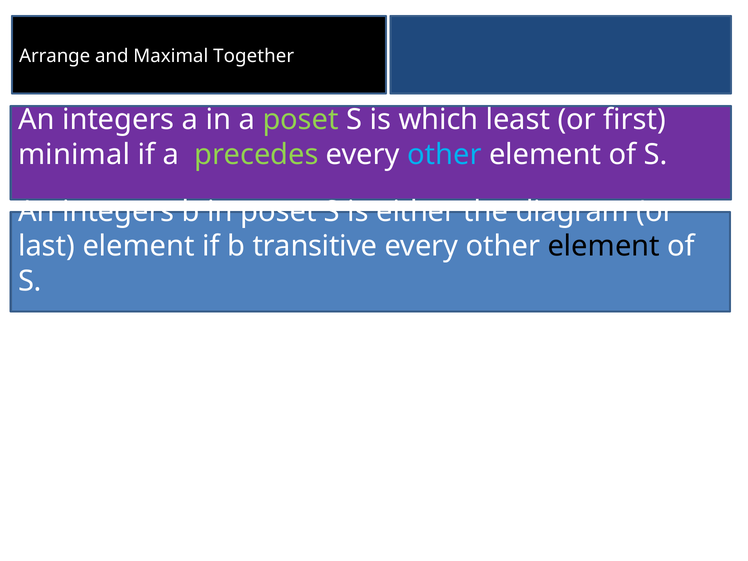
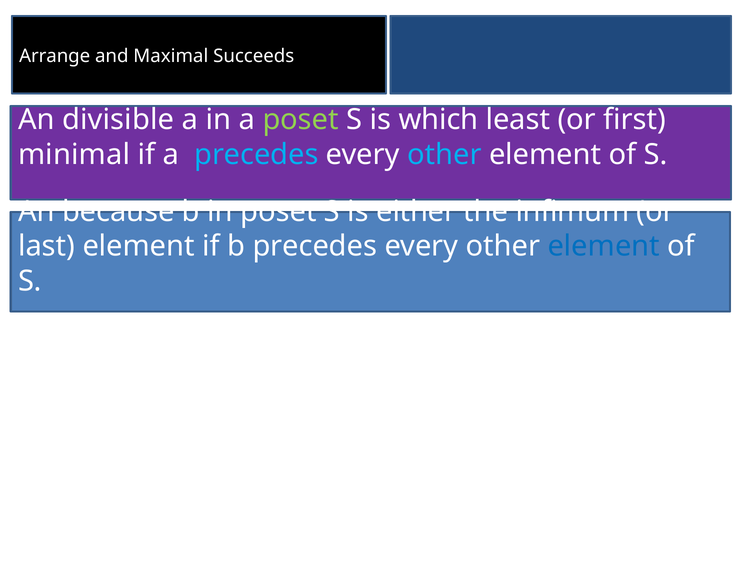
Together: Together -> Succeeds
integers at (118, 120): integers -> divisible
precedes at (256, 155) colour: light green -> light blue
integers at (118, 211): integers -> because
diagram: diagram -> infimum
b transitive: transitive -> precedes
element at (604, 246) colour: black -> blue
